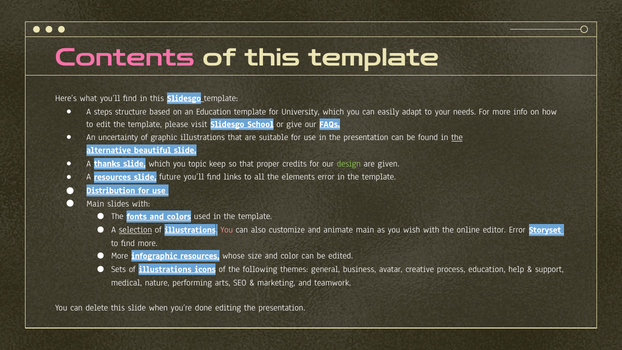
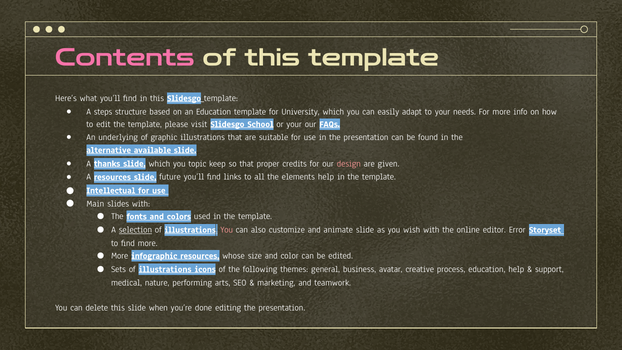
or give: give -> your
uncertainty: uncertainty -> underlying
the at (457, 137) underline: present -> none
beautiful: beautiful -> available
design colour: light green -> pink
elements error: error -> help
Distribution: Distribution -> Intellectual
animate main: main -> slide
